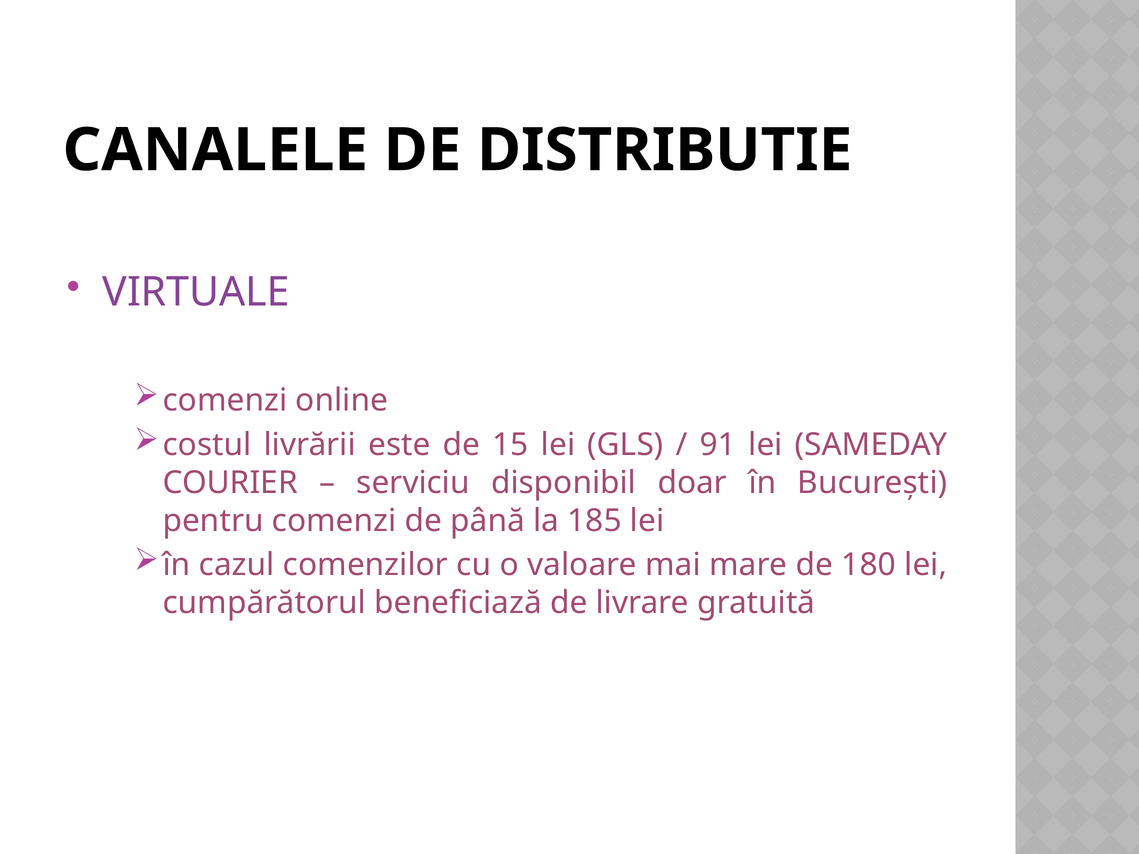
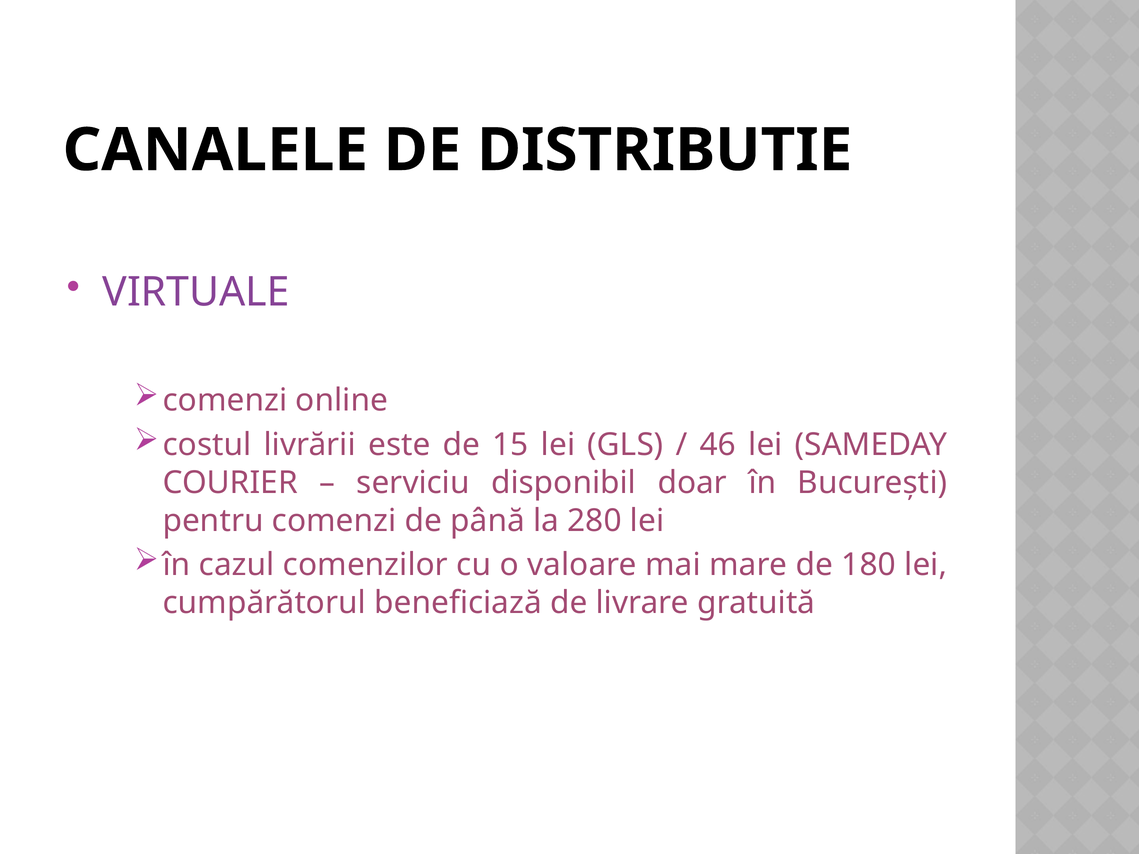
91: 91 -> 46
185: 185 -> 280
